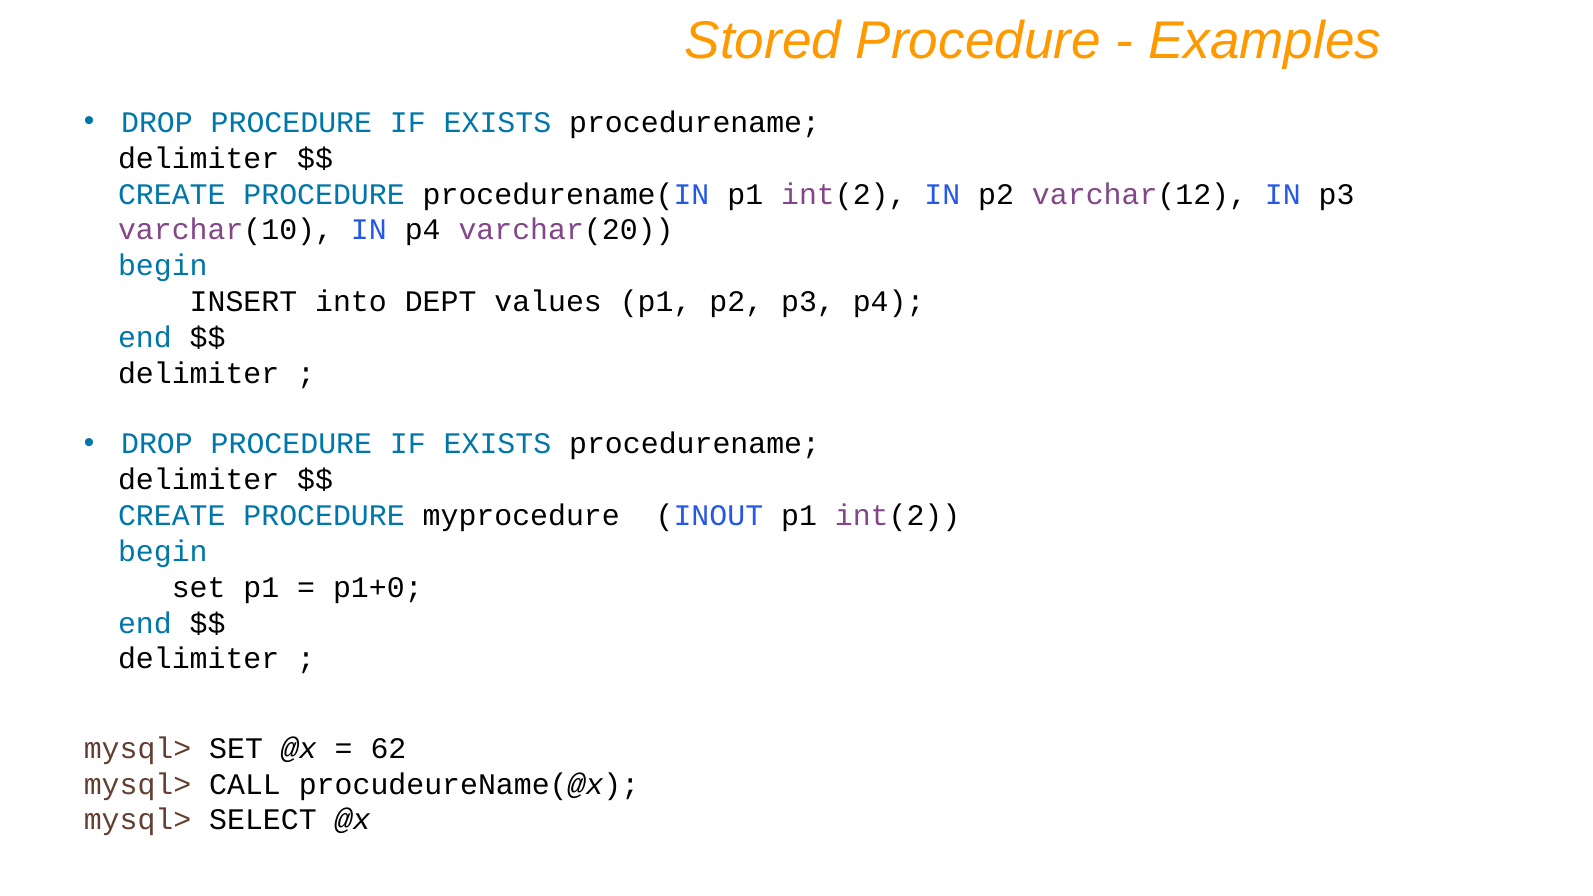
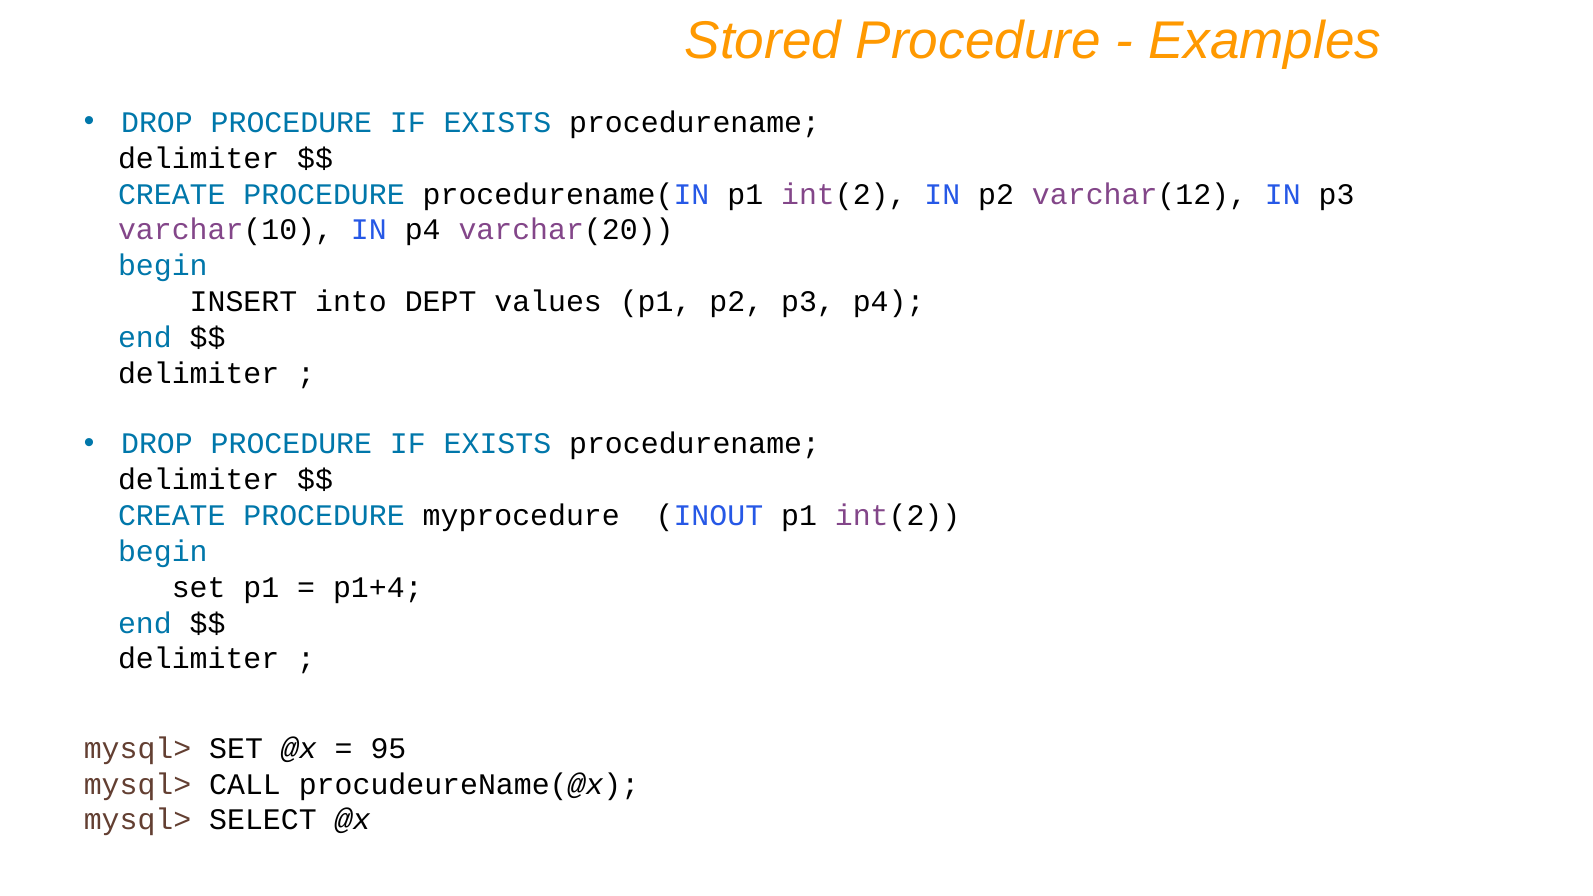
p1+0: p1+0 -> p1+4
62: 62 -> 95
